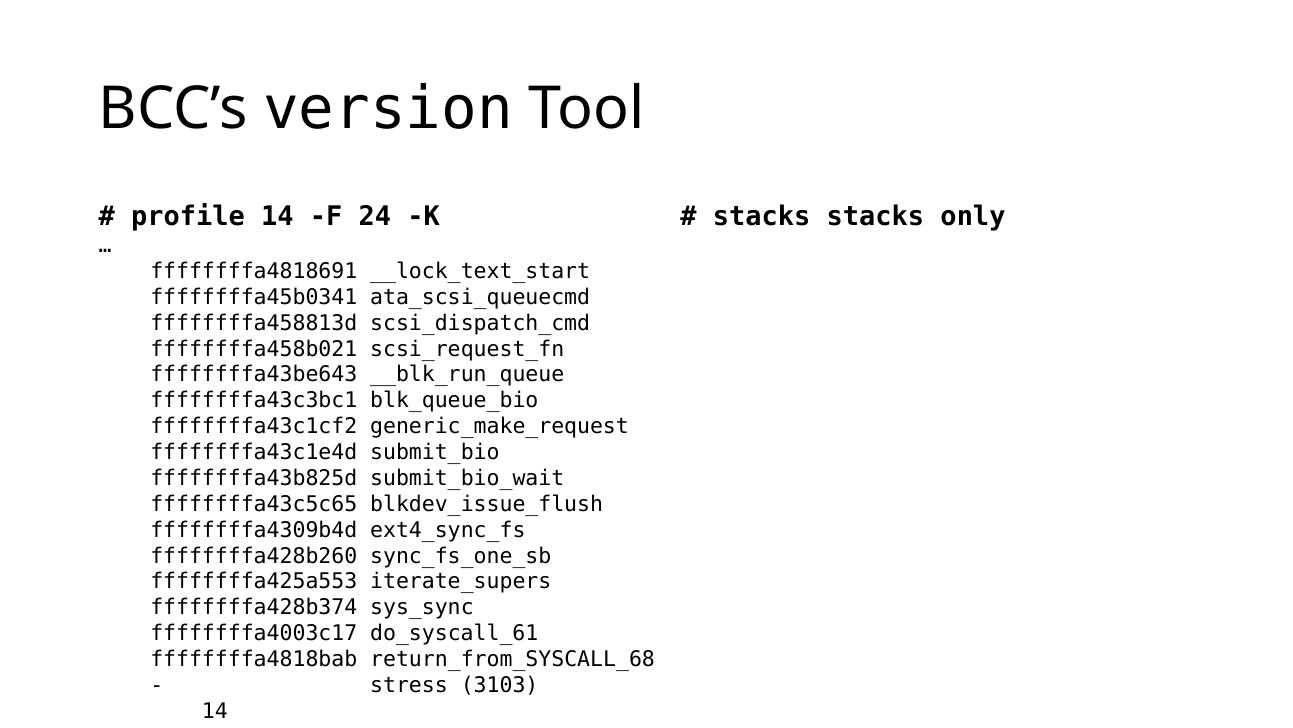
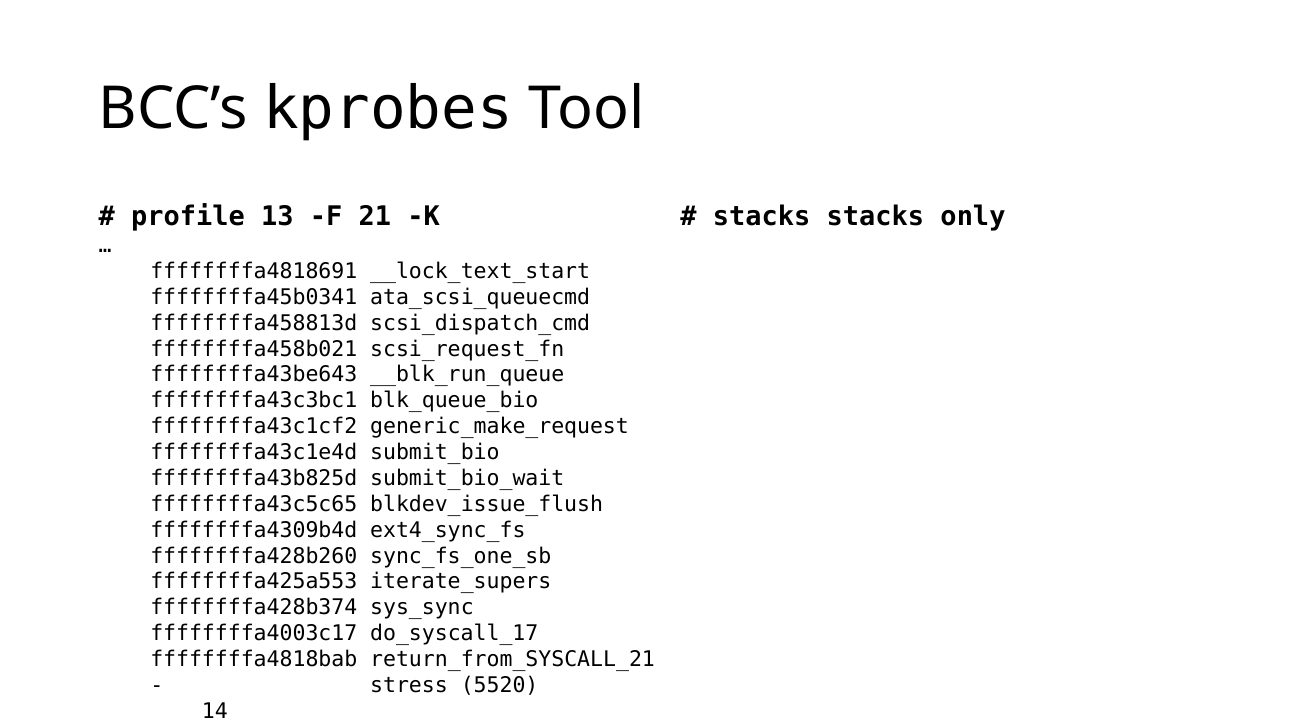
version: version -> kprobes
profile 14: 14 -> 13
24: 24 -> 21
do_syscall_61: do_syscall_61 -> do_syscall_17
return_from_SYSCALL_68: return_from_SYSCALL_68 -> return_from_SYSCALL_21
3103: 3103 -> 5520
